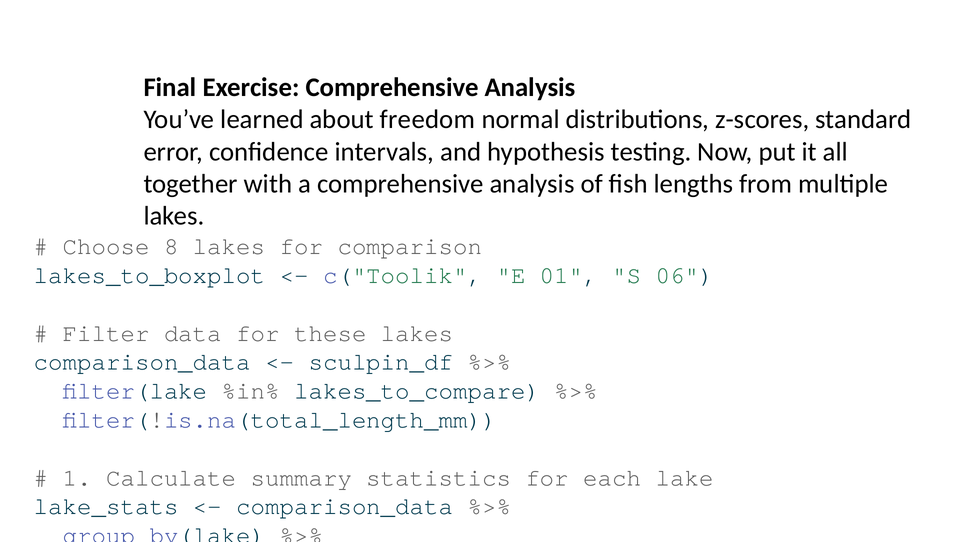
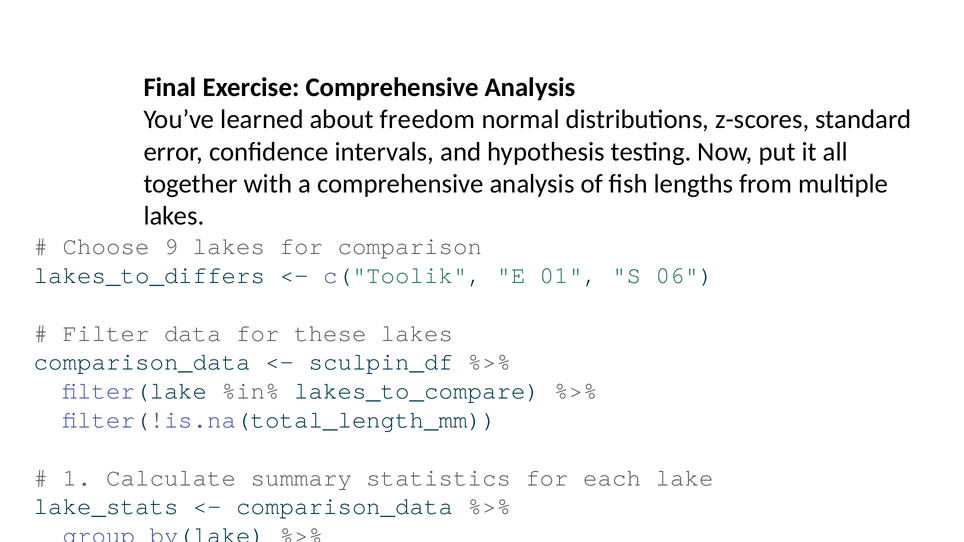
8: 8 -> 9
lakes_to_boxplot: lakes_to_boxplot -> lakes_to_differs
